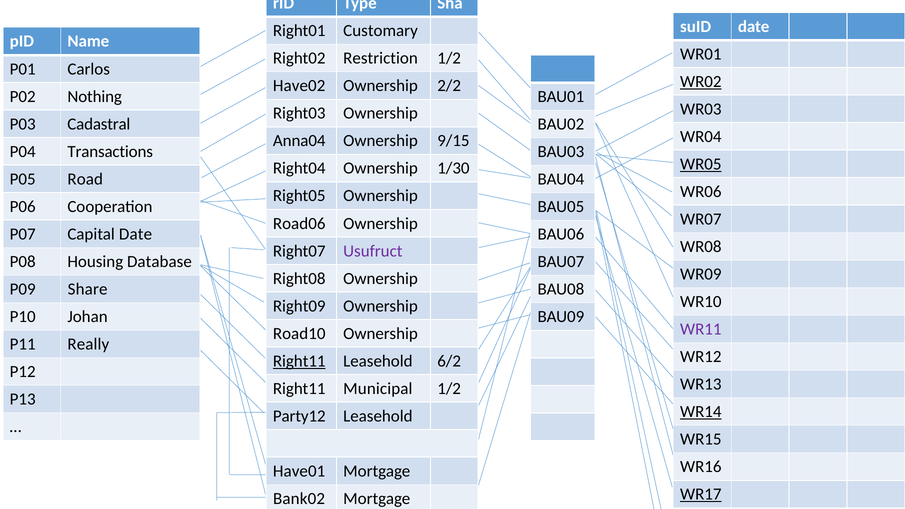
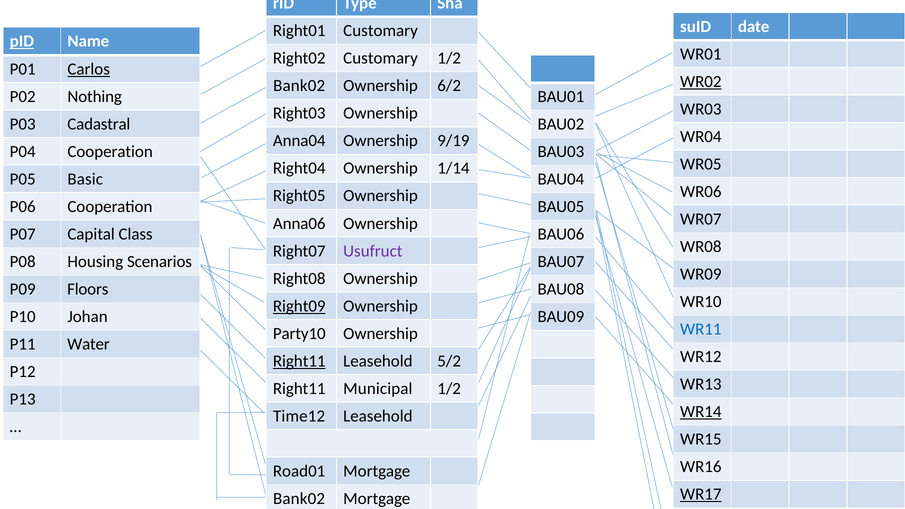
pID underline: none -> present
Right02 Restriction: Restriction -> Customary
Carlos underline: none -> present
Have02 at (299, 86): Have02 -> Bank02
2/2: 2/2 -> 6/2
9/15: 9/15 -> 9/19
P04 Transactions: Transactions -> Cooperation
WR05 underline: present -> none
1/30: 1/30 -> 1/14
Road: Road -> Basic
Road06: Road06 -> Anna06
Capital Date: Date -> Class
Database: Database -> Scenarios
Share: Share -> Floors
Right09 underline: none -> present
WR11 colour: purple -> blue
Road10: Road10 -> Party10
Really: Really -> Water
6/2: 6/2 -> 5/2
Party12: Party12 -> Time12
Have01: Have01 -> Road01
